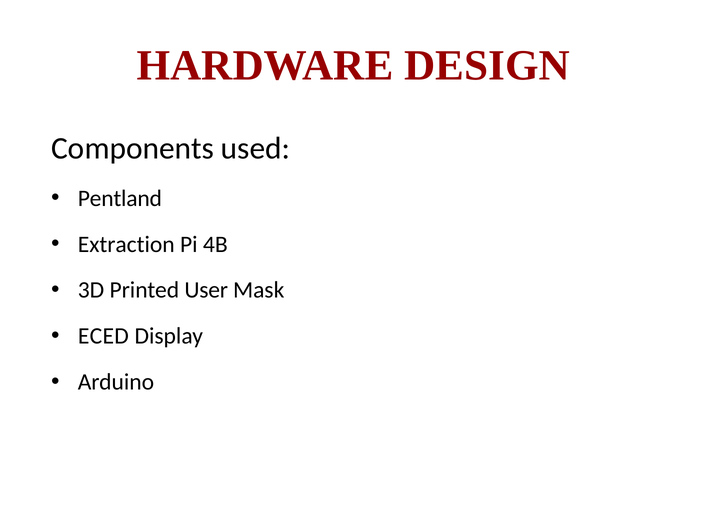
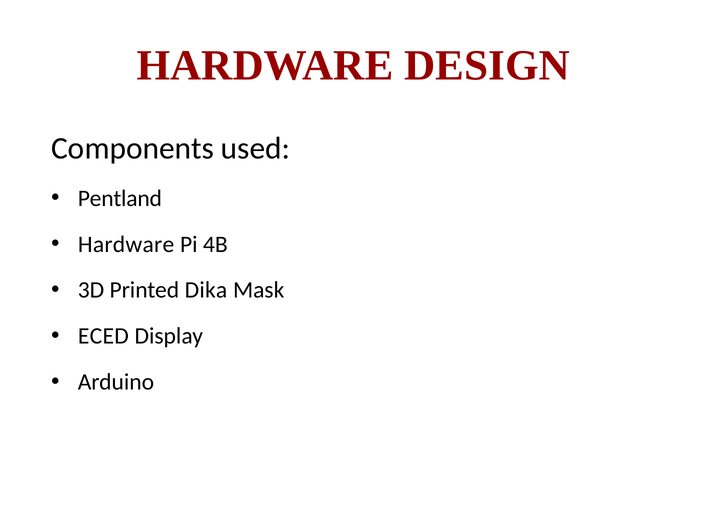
Extraction at (126, 244): Extraction -> Hardware
User: User -> Dika
